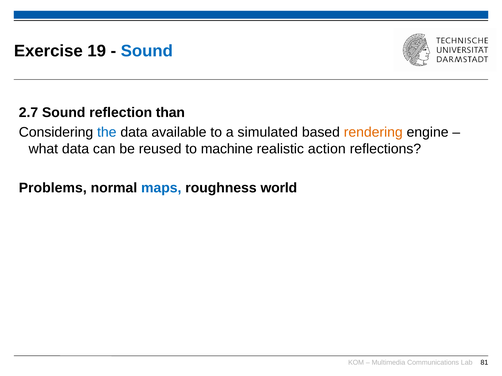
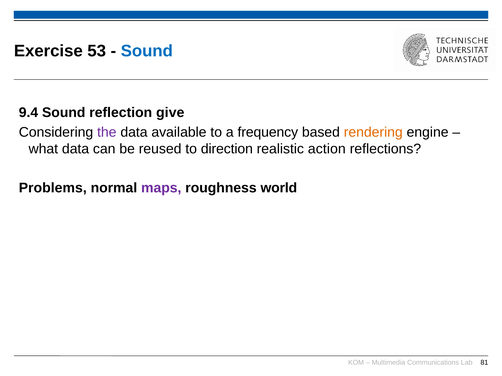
19: 19 -> 53
2.7: 2.7 -> 9.4
than: than -> give
the colour: blue -> purple
simulated: simulated -> frequency
machine: machine -> direction
maps colour: blue -> purple
